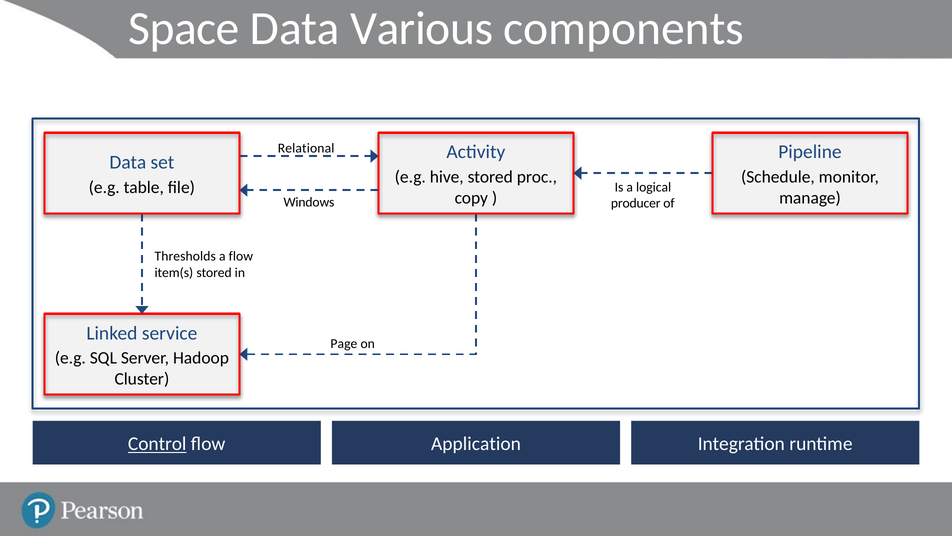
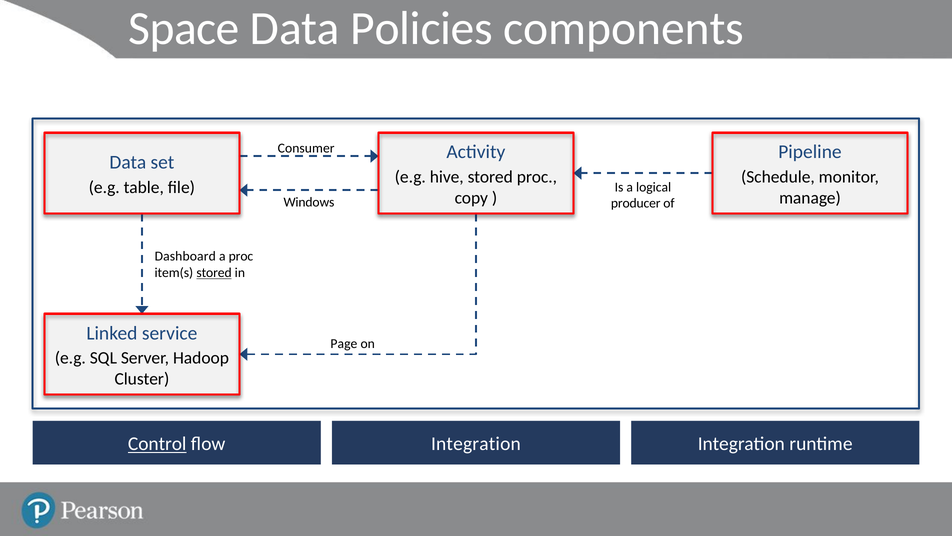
Various: Various -> Policies
Relational: Relational -> Consumer
Thresholds: Thresholds -> Dashboard
a flow: flow -> proc
stored at (214, 273) underline: none -> present
flow Application: Application -> Integration
